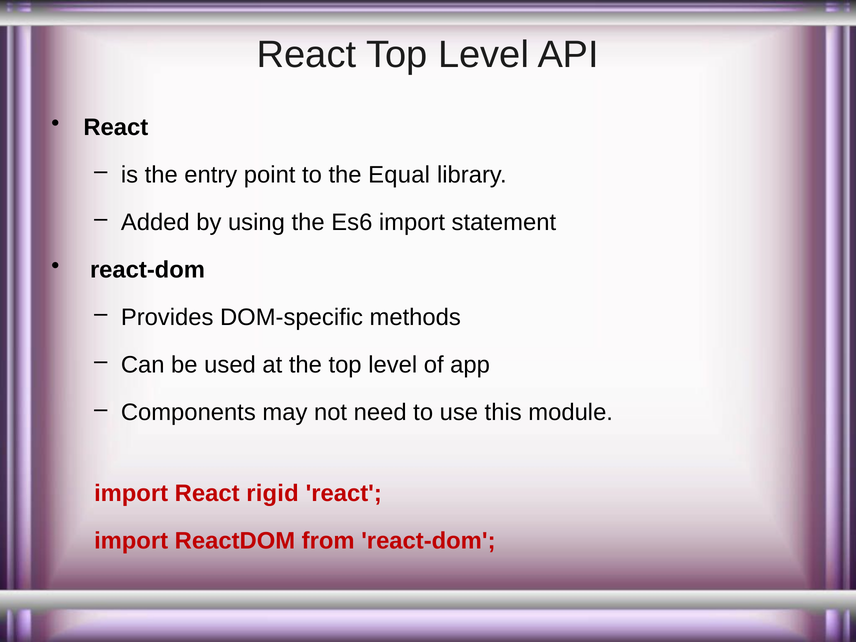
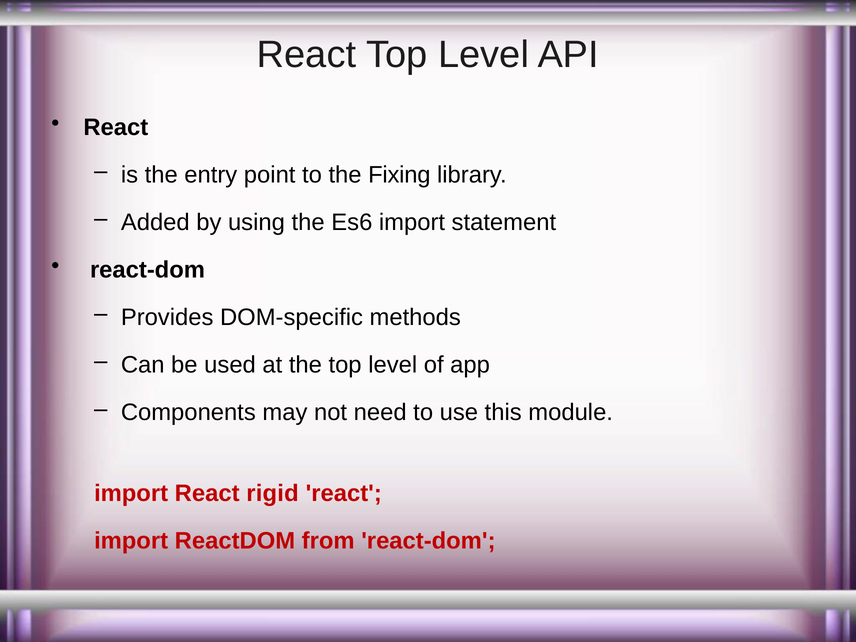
Equal: Equal -> Fixing
